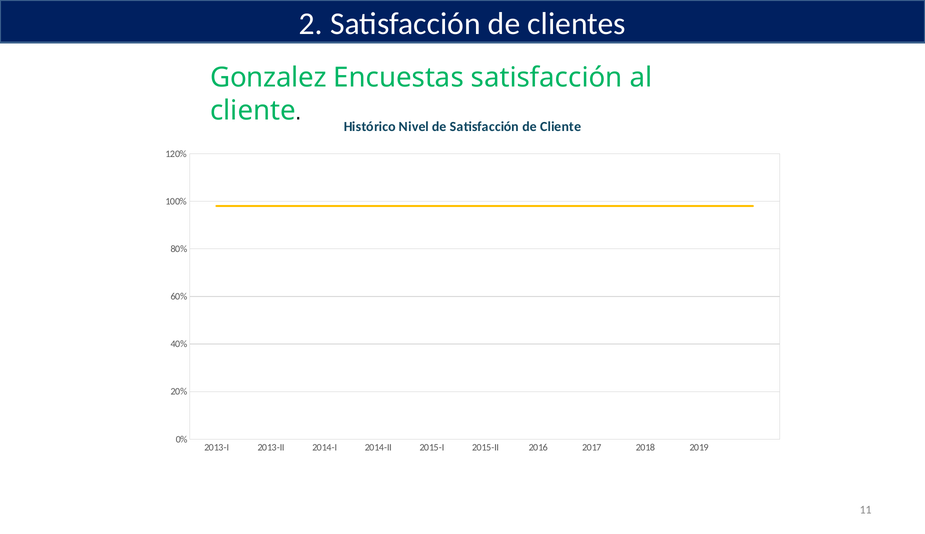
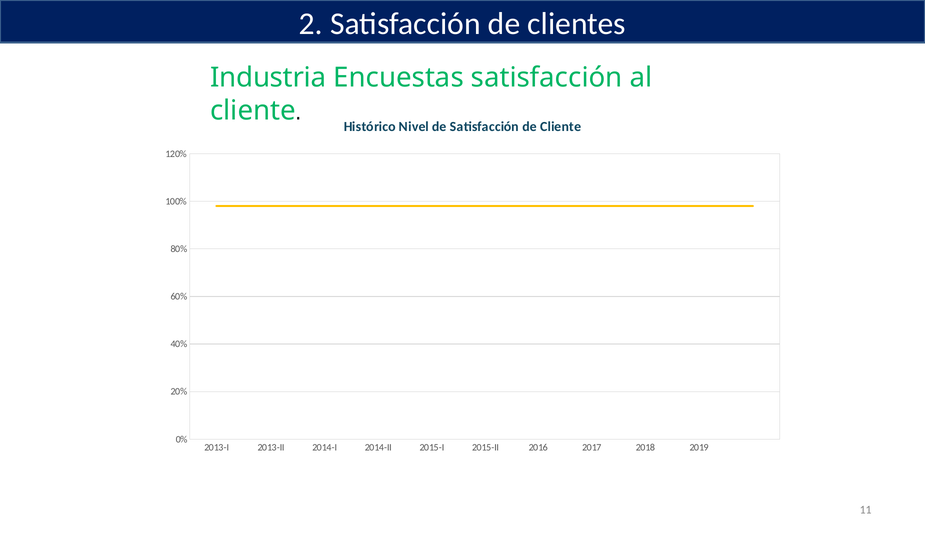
Gonzalez: Gonzalez -> Industria
